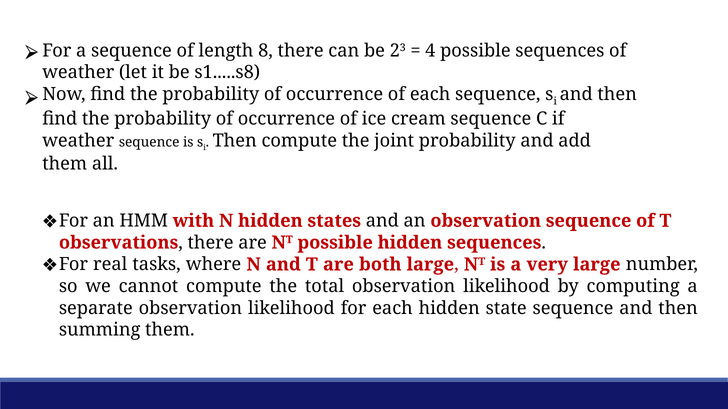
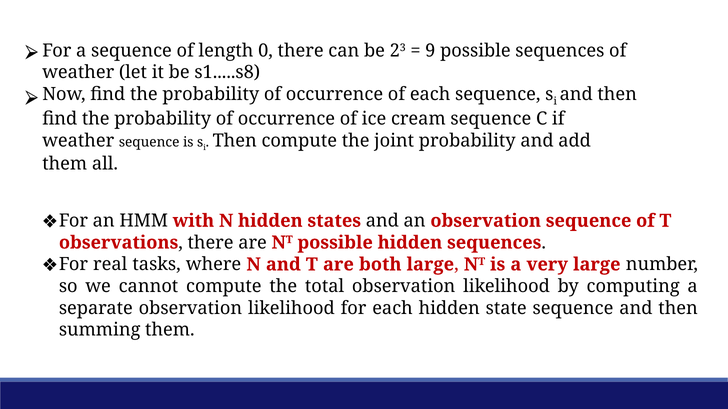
8: 8 -> 0
4: 4 -> 9
